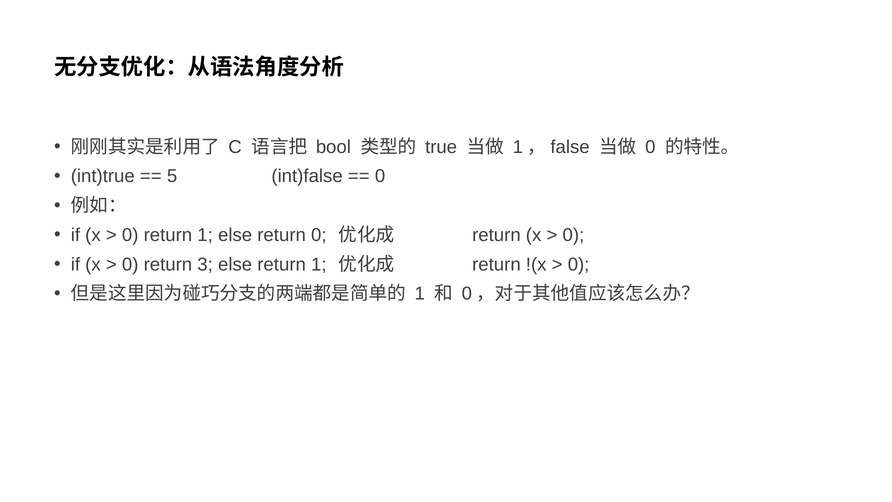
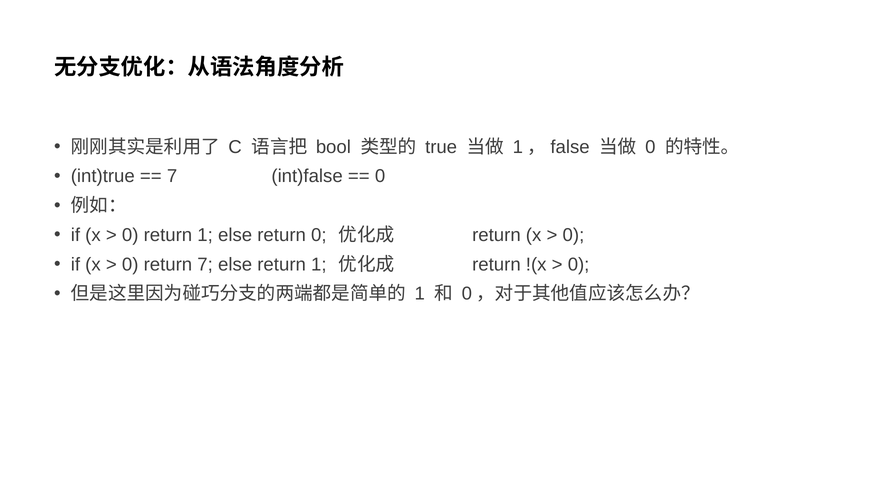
5 at (172, 176): 5 -> 7
return 3: 3 -> 7
